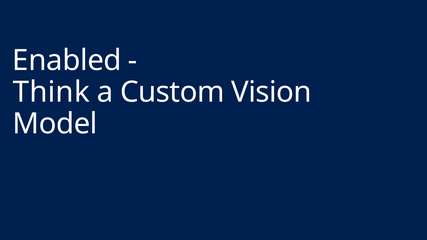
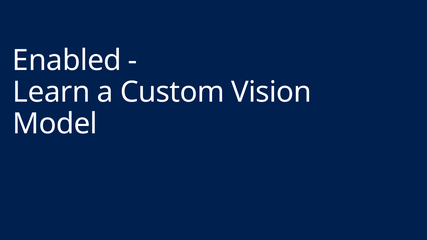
Think: Think -> Learn
